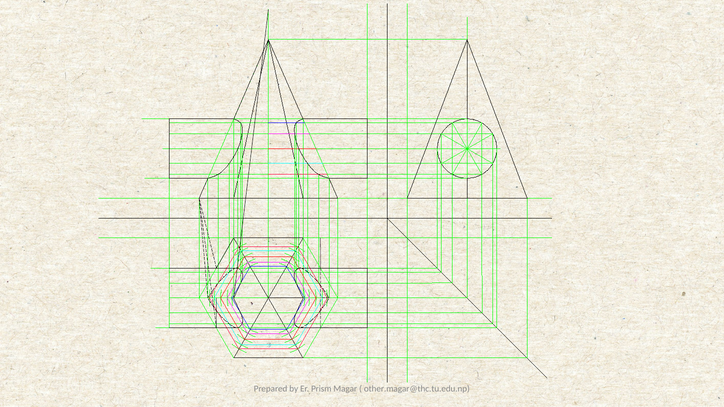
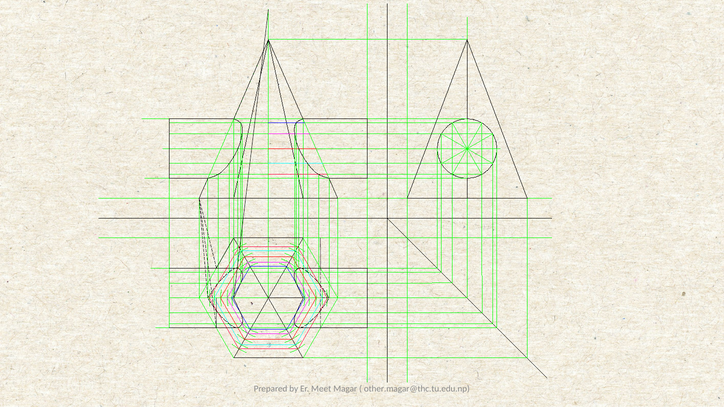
Prism: Prism -> Meet
